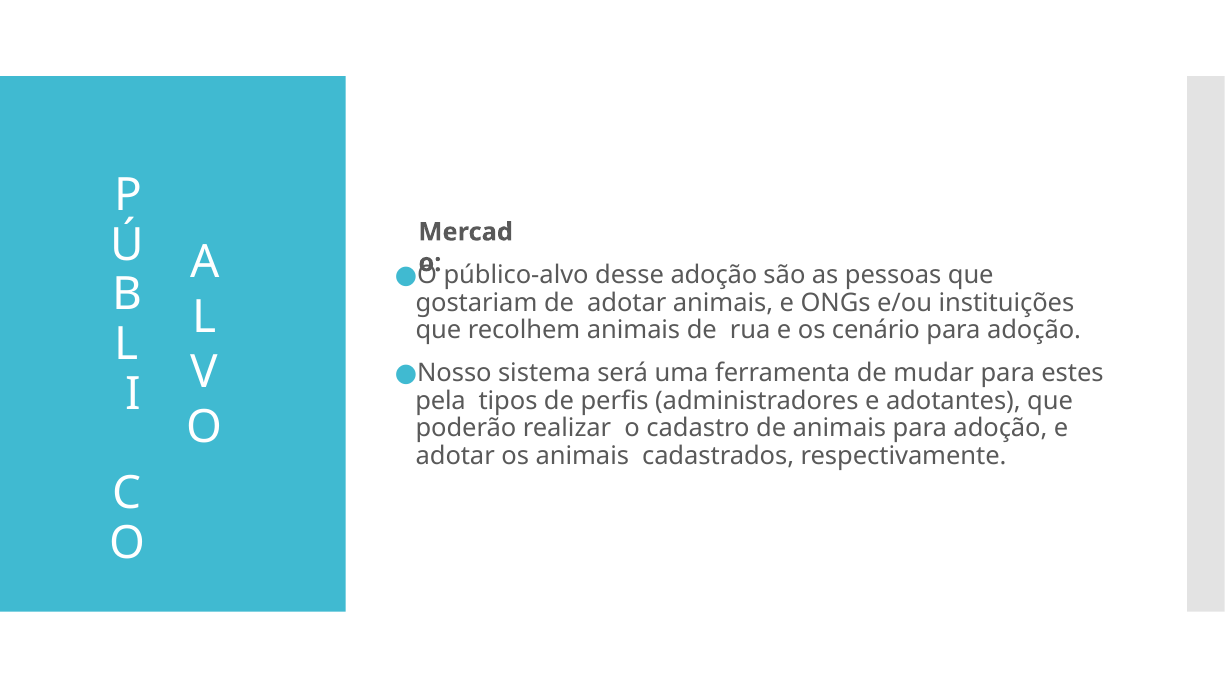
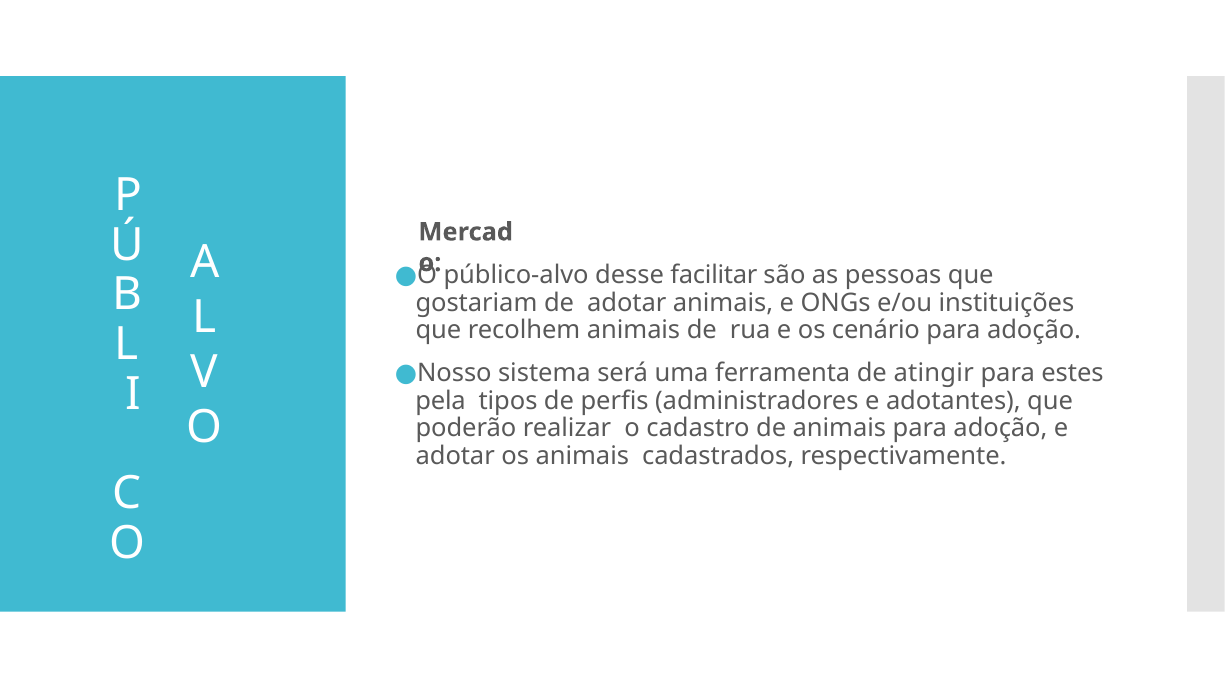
desse adoção: adoção -> facilitar
mudar: mudar -> atingir
